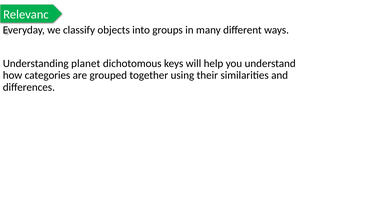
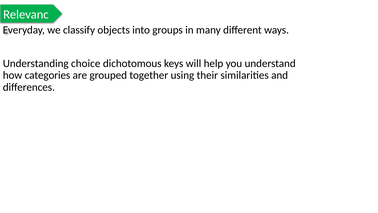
planet: planet -> choice
